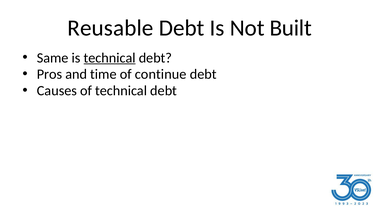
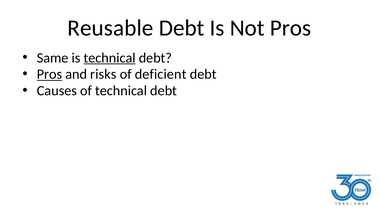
Not Built: Built -> Pros
Pros at (50, 74) underline: none -> present
time: time -> risks
continue: continue -> deficient
